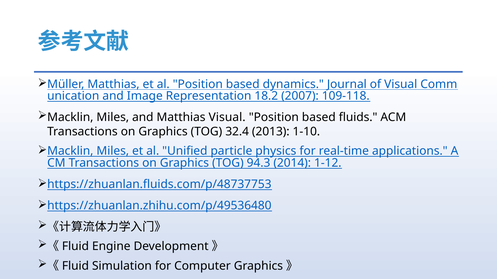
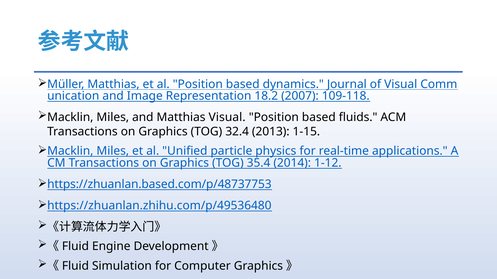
1-10: 1-10 -> 1-15
94.3: 94.3 -> 35.4
https://zhuanlan.fluids.com/p/48737753: https://zhuanlan.fluids.com/p/48737753 -> https://zhuanlan.based.com/p/48737753
